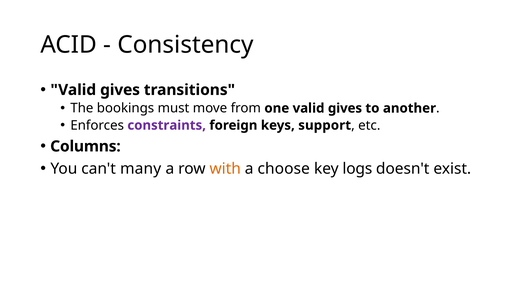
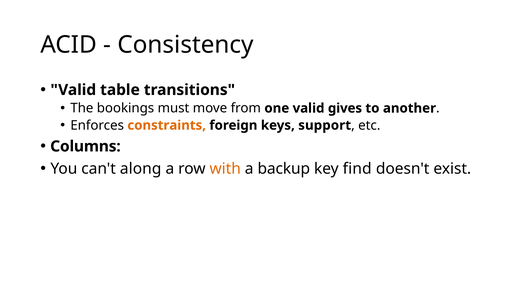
gives at (120, 90): gives -> table
constraints colour: purple -> orange
many: many -> along
choose: choose -> backup
logs: logs -> find
